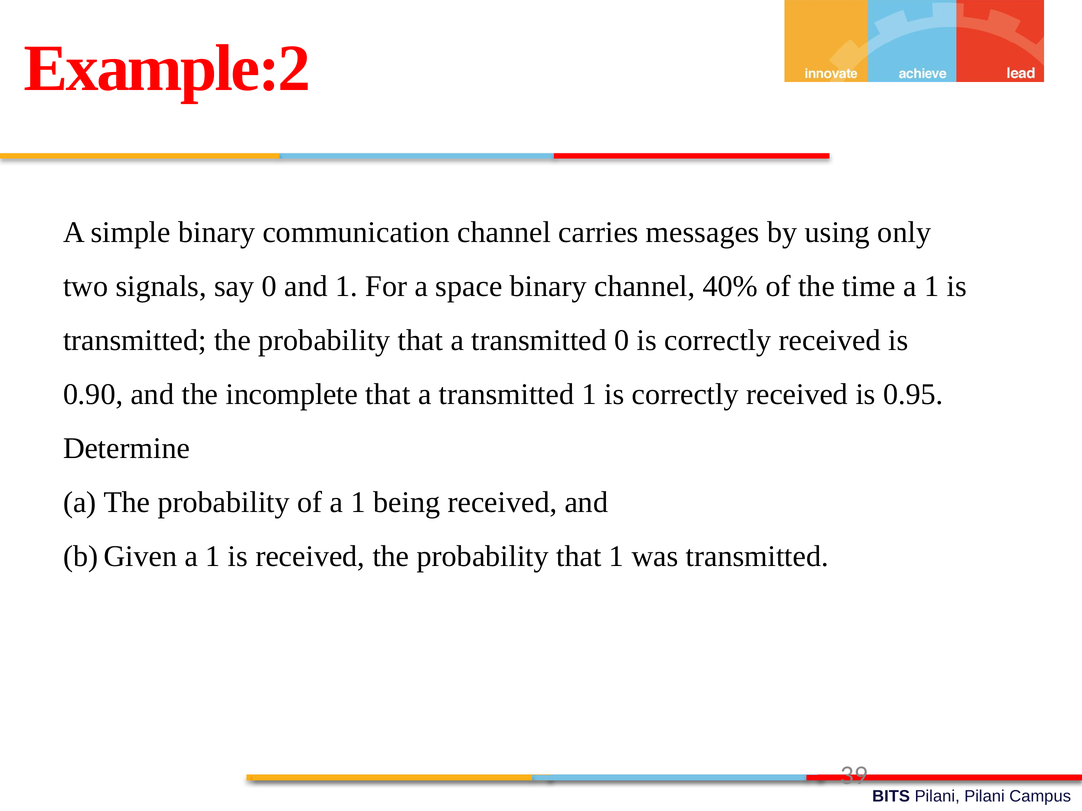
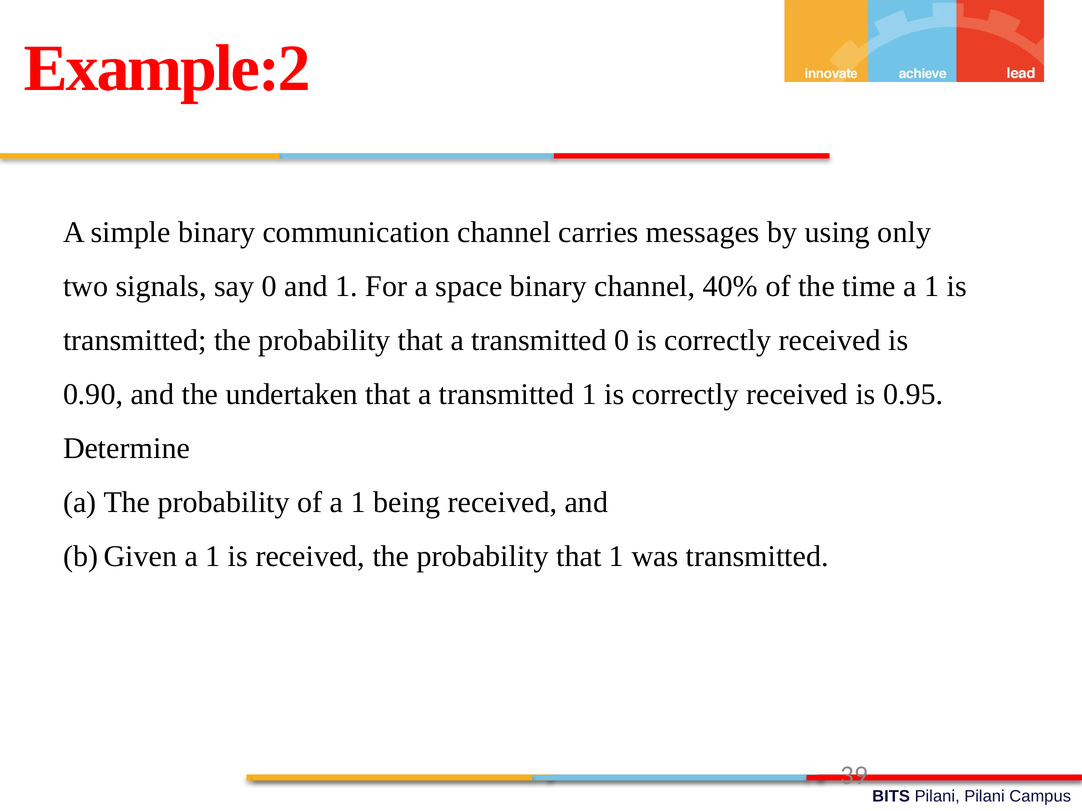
incomplete: incomplete -> undertaken
